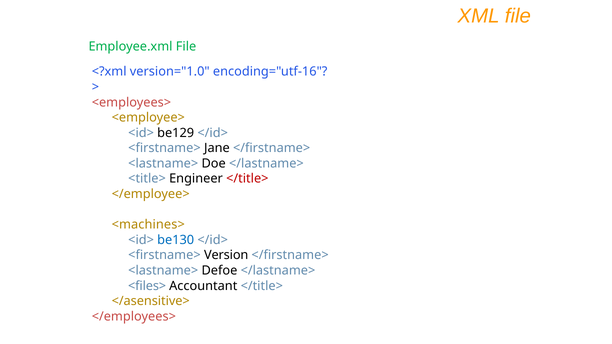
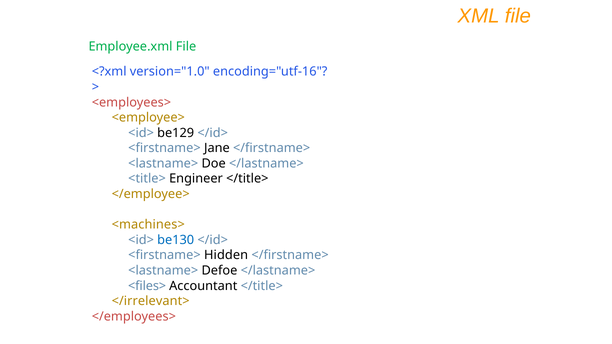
</title> at (247, 179) colour: red -> black
Version: Version -> Hidden
</asensitive>: </asensitive> -> </irrelevant>
